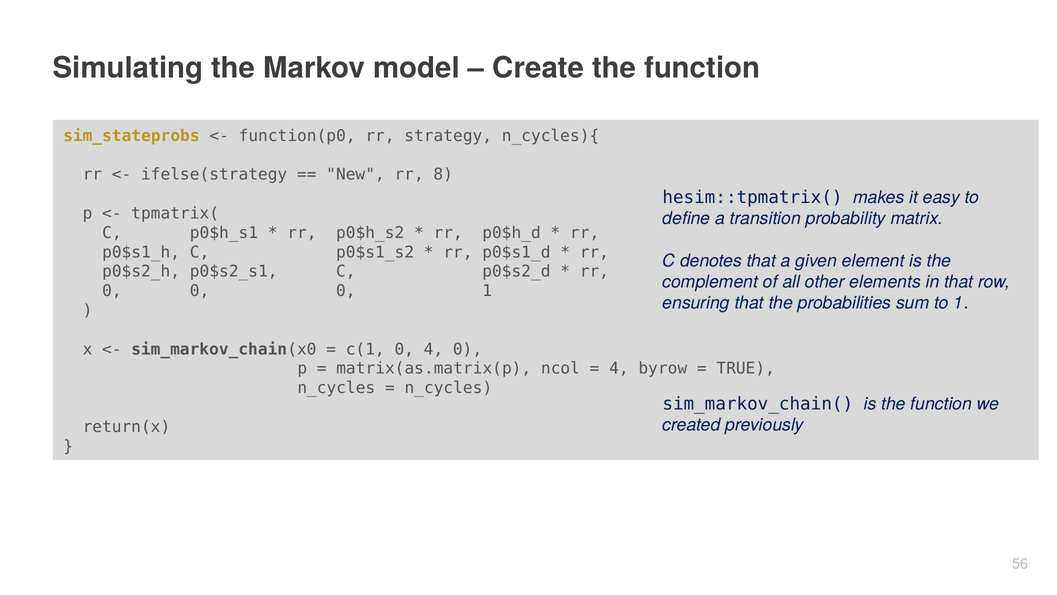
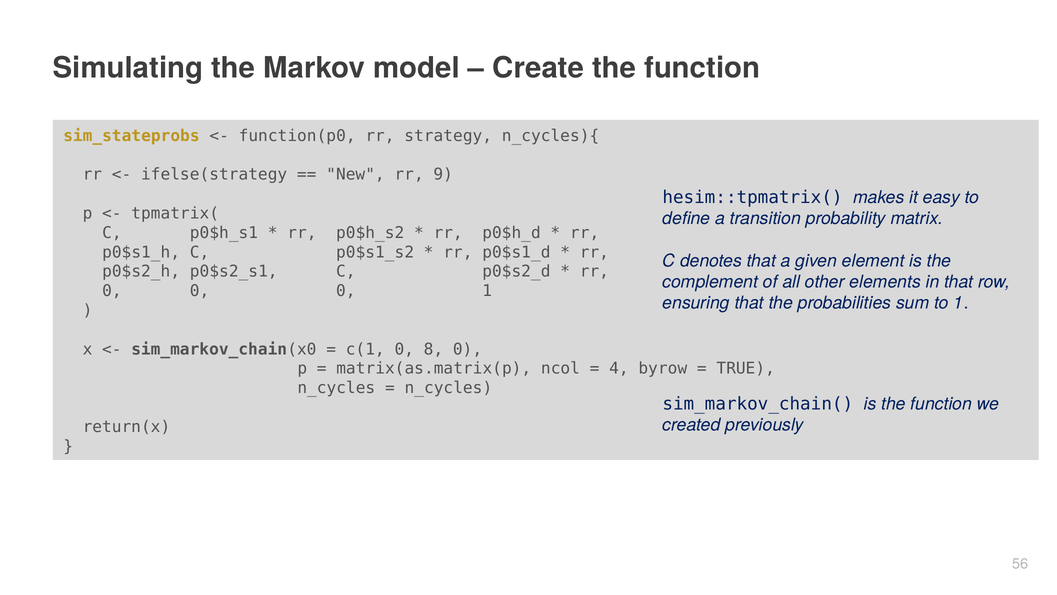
8: 8 -> 9
0 4: 4 -> 8
